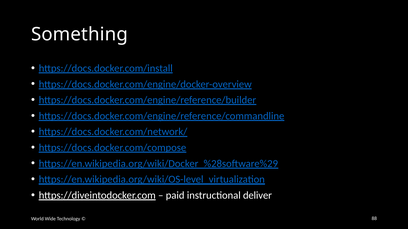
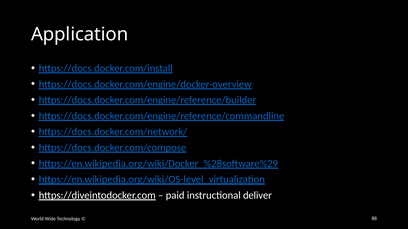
Something: Something -> Application
